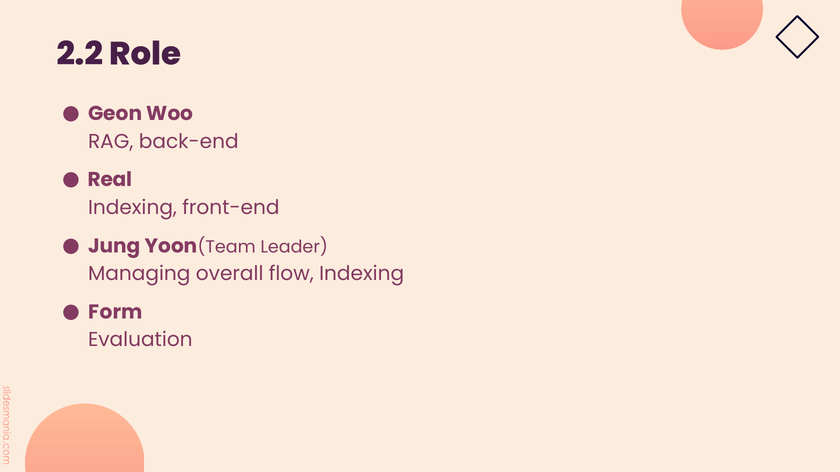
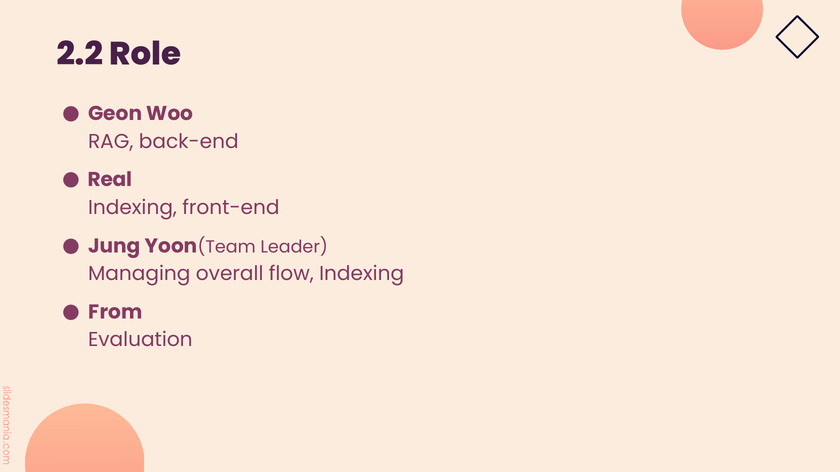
Form: Form -> From
